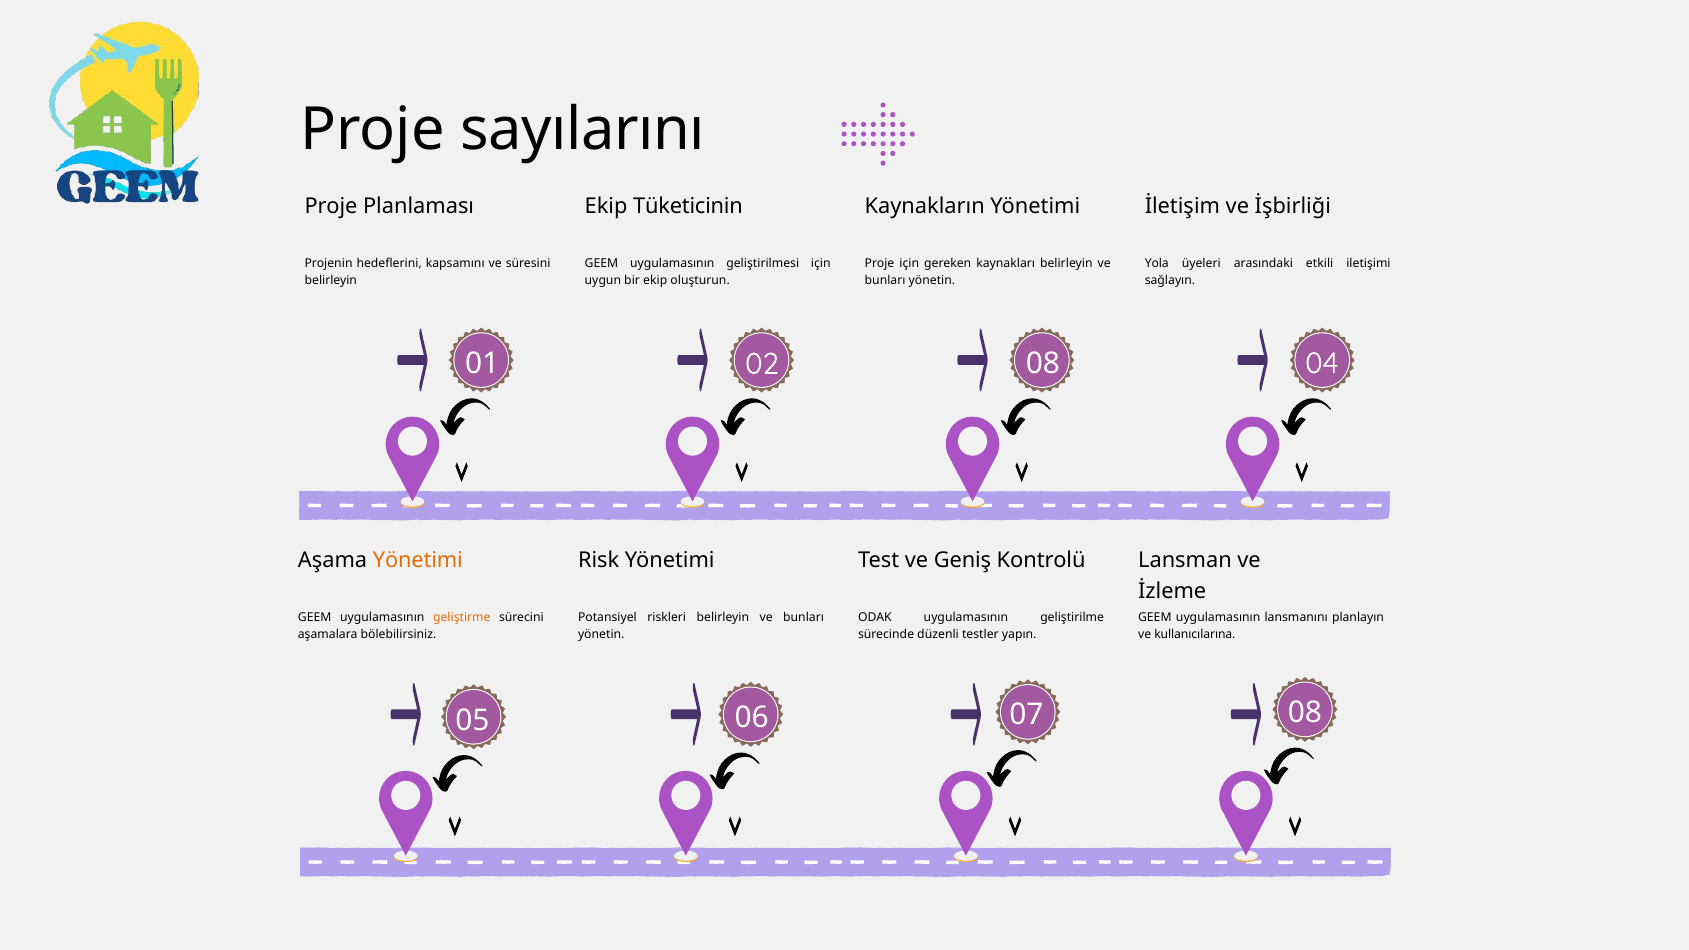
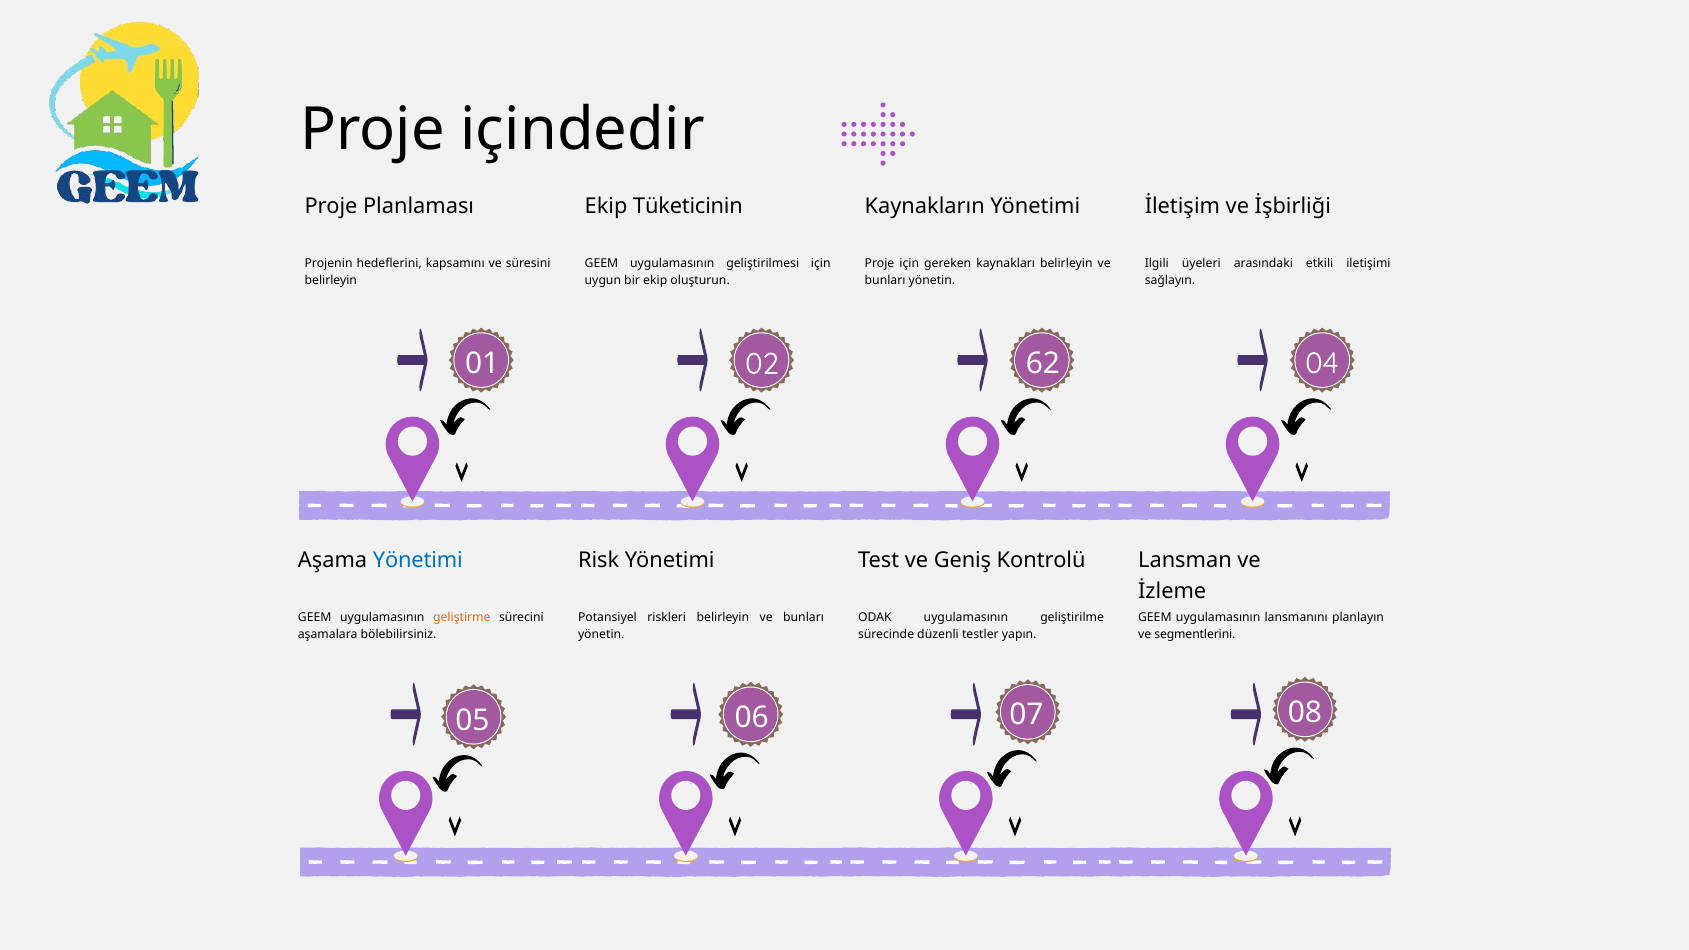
sayılarını: sayılarını -> içindedir
Yola: Yola -> Ilgili
02 08: 08 -> 62
Yönetimi at (418, 561) colour: orange -> blue
kullanıcılarına: kullanıcılarına -> segmentlerini
